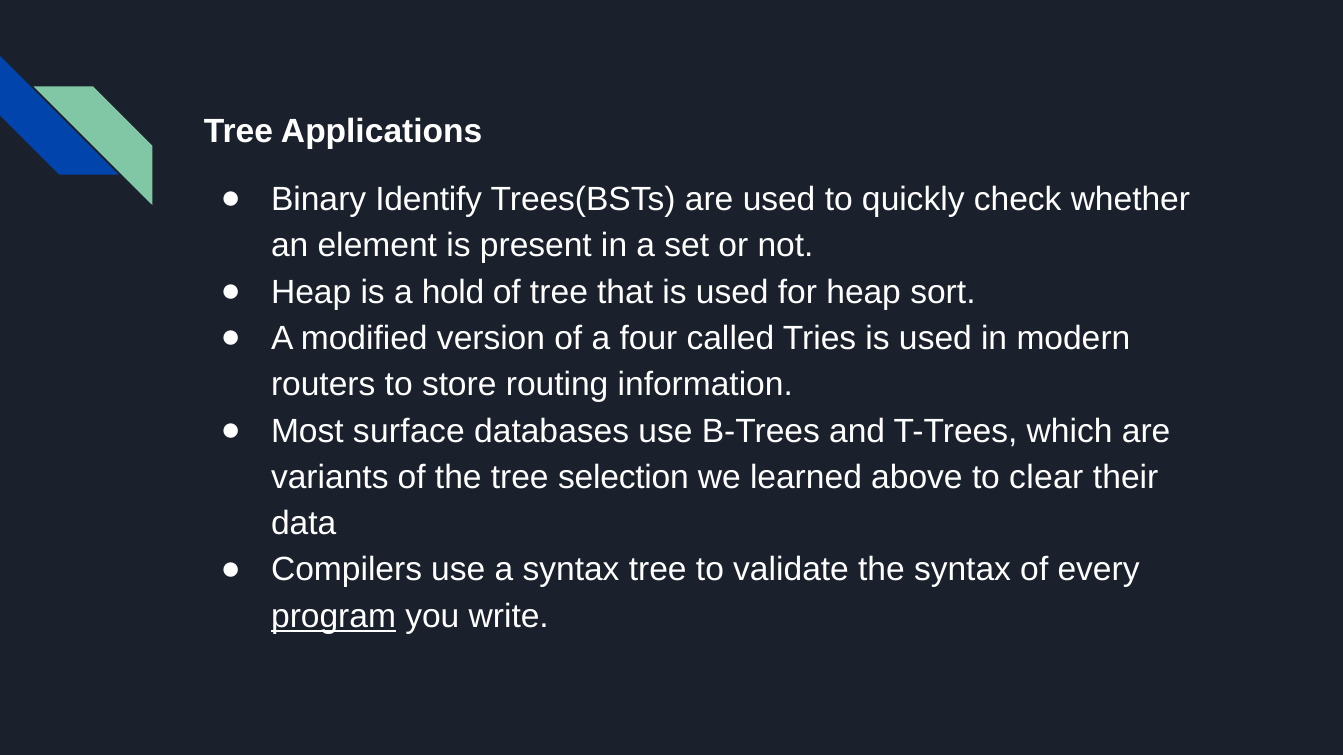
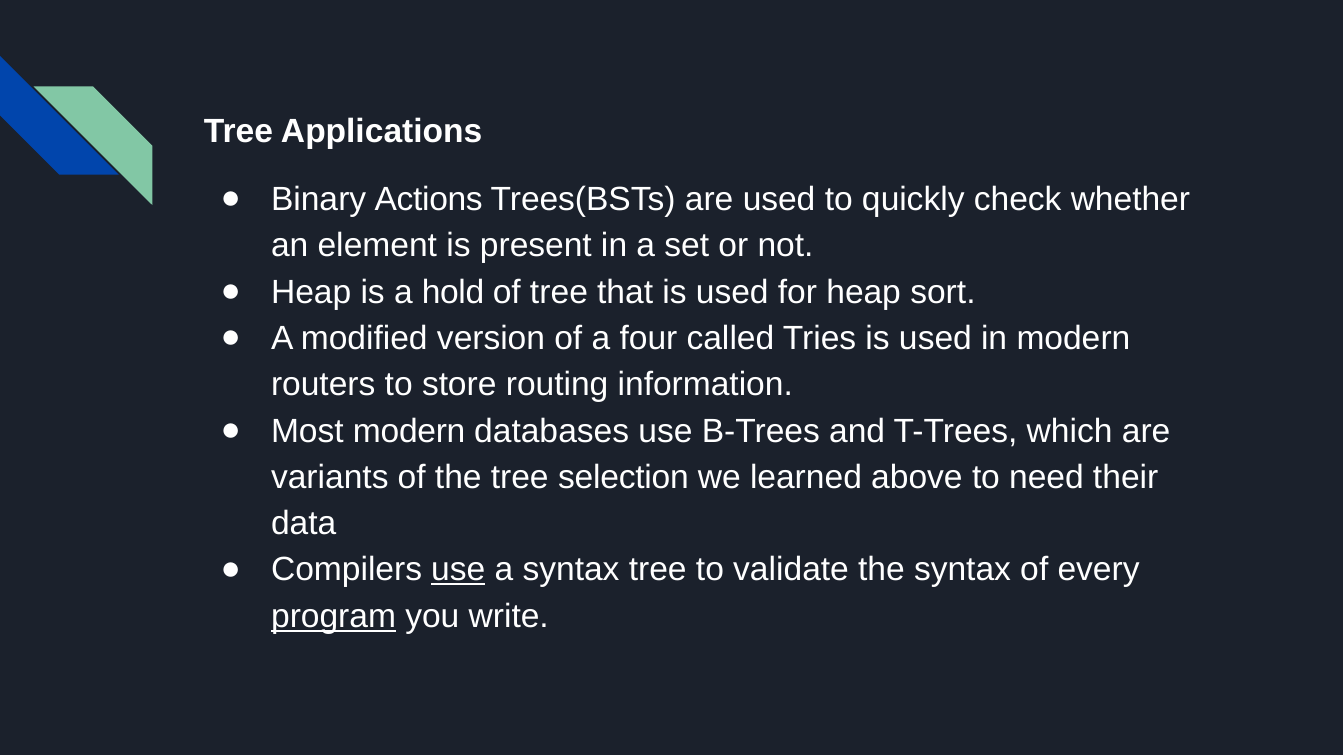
Identify: Identify -> Actions
Most surface: surface -> modern
clear: clear -> need
use at (458, 570) underline: none -> present
